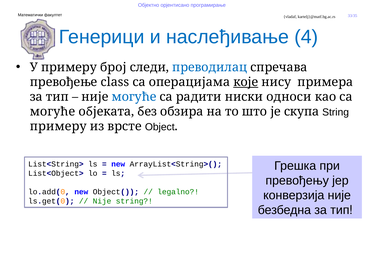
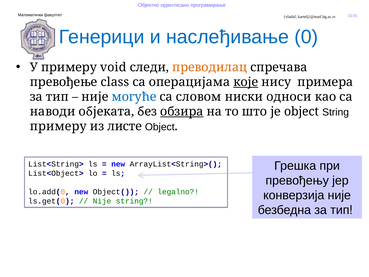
4: 4 -> 0
број: број -> void
преводилац colour: blue -> orange
радити: радити -> словом
могуће at (53, 112): могуће -> наводи
обзира underline: none -> present
је скупа: скупа -> object
врсте: врсте -> листе
